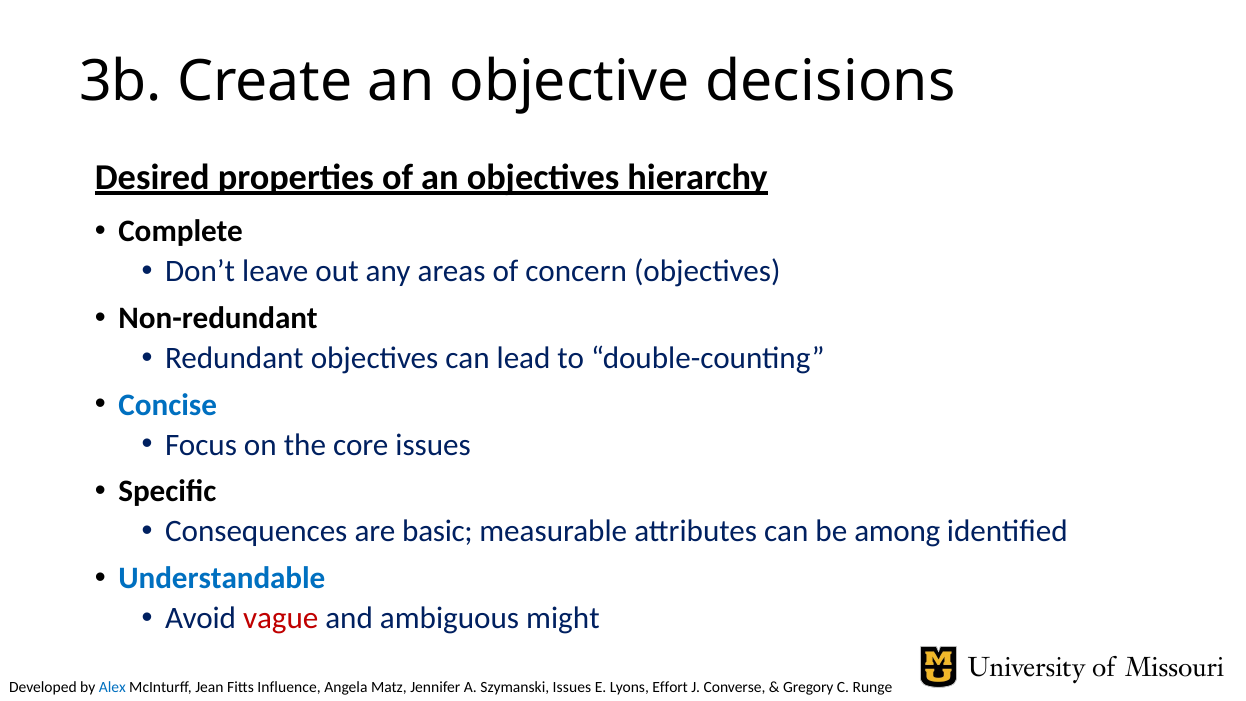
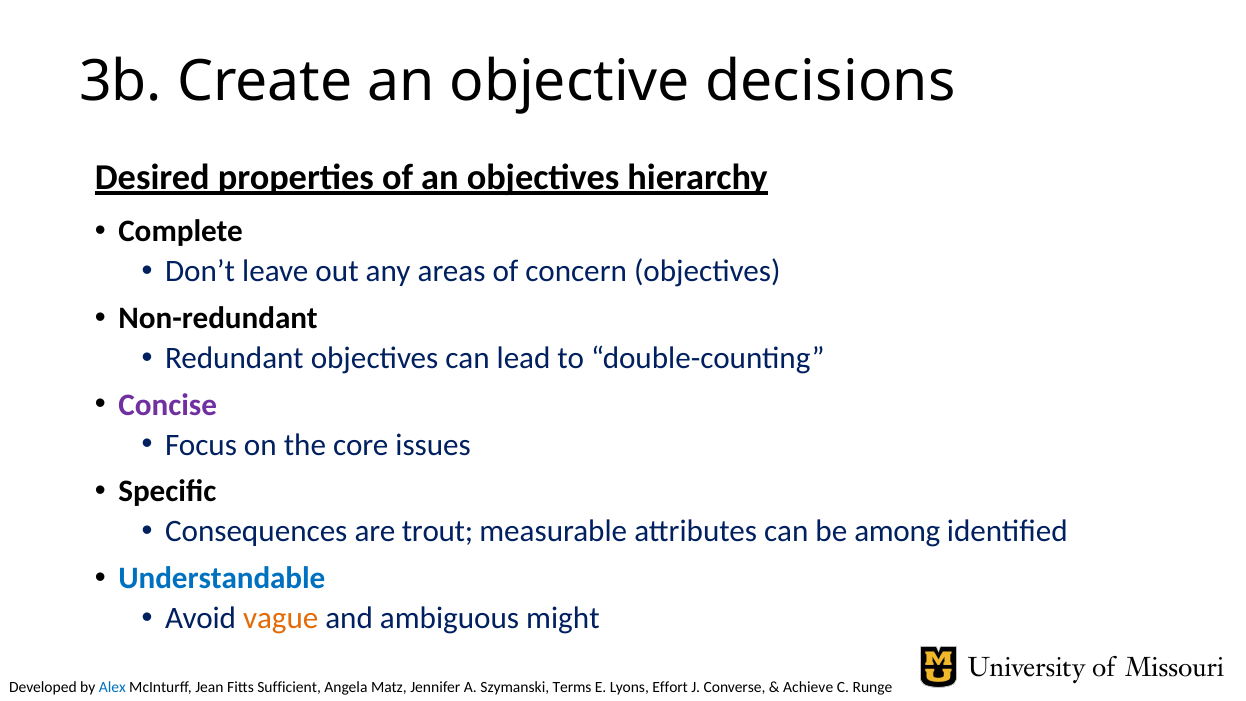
Concise colour: blue -> purple
basic: basic -> trout
vague colour: red -> orange
Influence: Influence -> Sufficient
Szymanski Issues: Issues -> Terms
Gregory: Gregory -> Achieve
